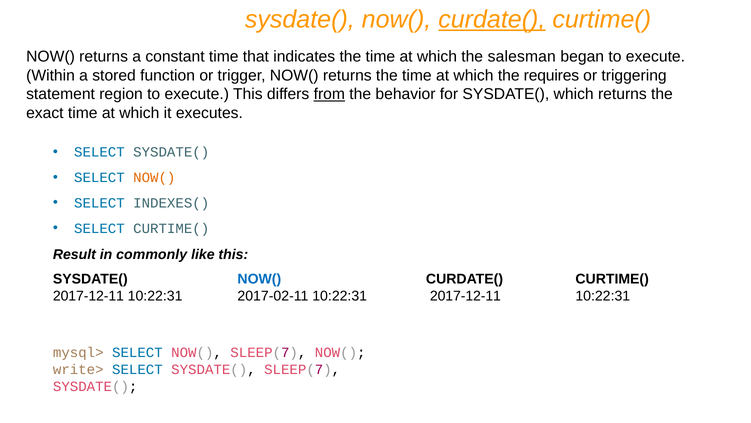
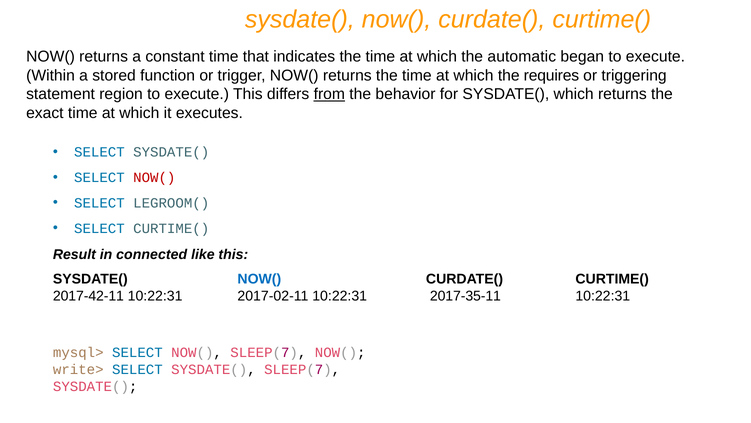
curdate( at (492, 20) underline: present -> none
salesman: salesman -> automatic
NOW( at (154, 177) colour: orange -> red
INDEXES(: INDEXES( -> LEGROOM(
commonly: commonly -> connected
2017-12-11 at (88, 296): 2017-12-11 -> 2017-42-11
10:22:31 2017-12-11: 2017-12-11 -> 2017-35-11
